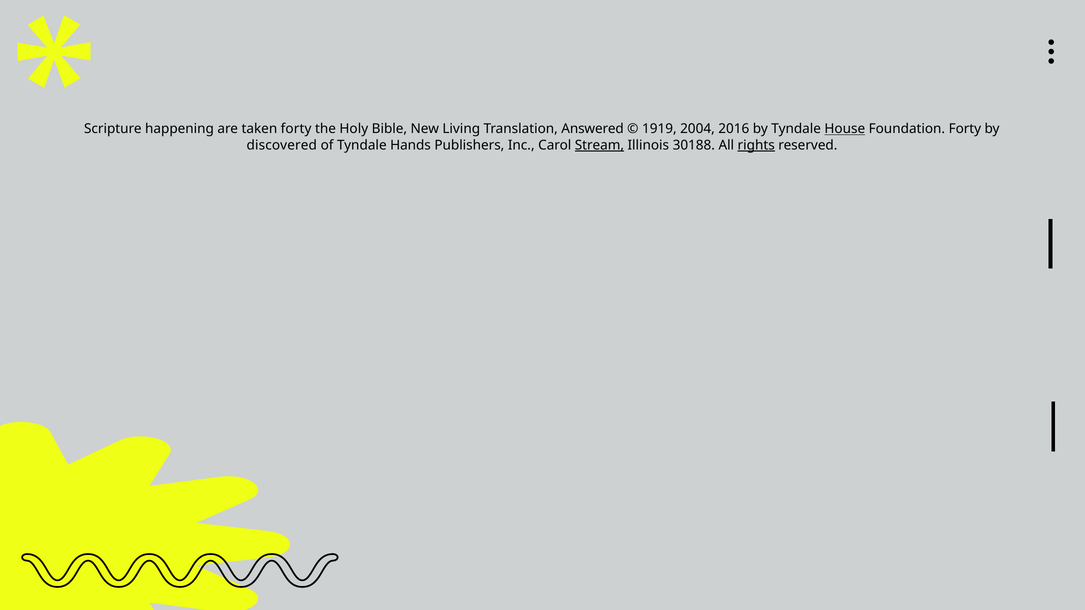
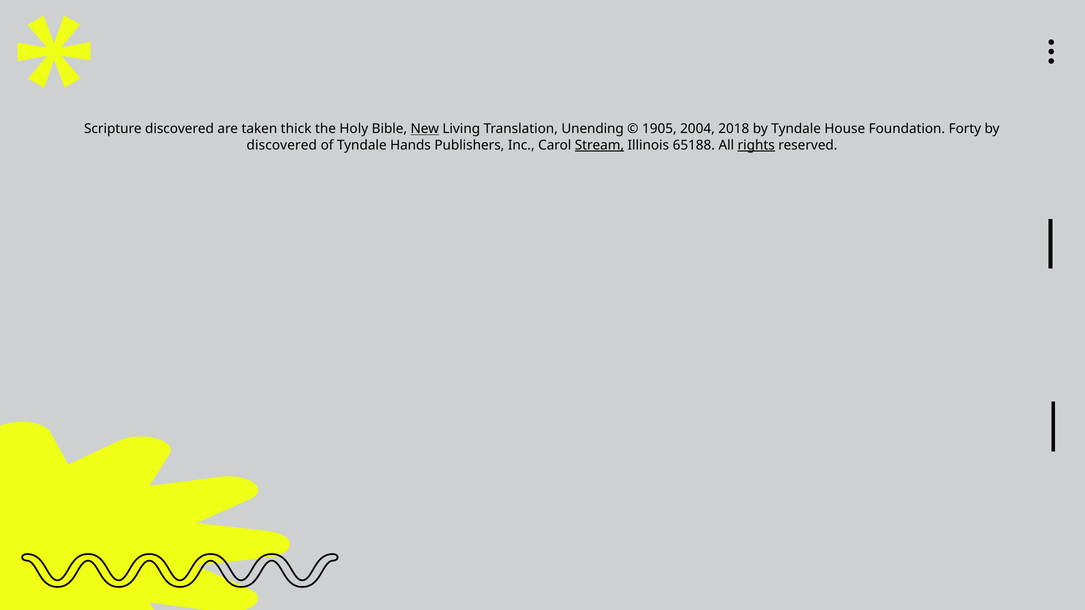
Scripture happening: happening -> discovered
taken forty: forty -> thick
New underline: none -> present
Answered: Answered -> Unending
1919: 1919 -> 1905
2016: 2016 -> 2018
House underline: present -> none
30188: 30188 -> 65188
